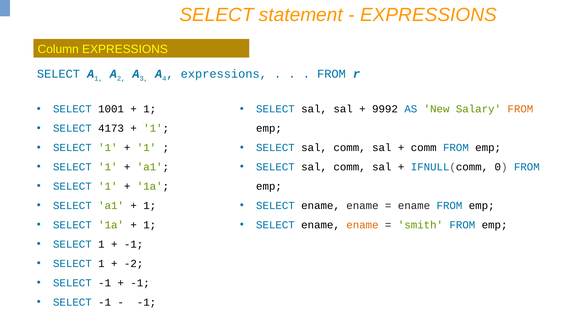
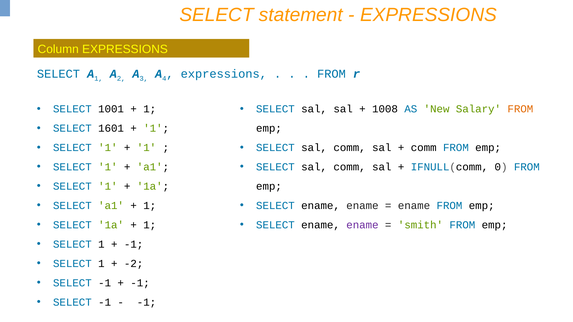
9992: 9992 -> 1008
4173: 4173 -> 1601
ename at (362, 225) colour: orange -> purple
